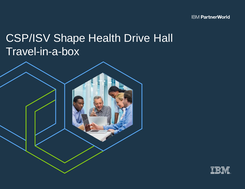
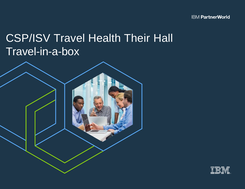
Shape: Shape -> Travel
Drive: Drive -> Their
